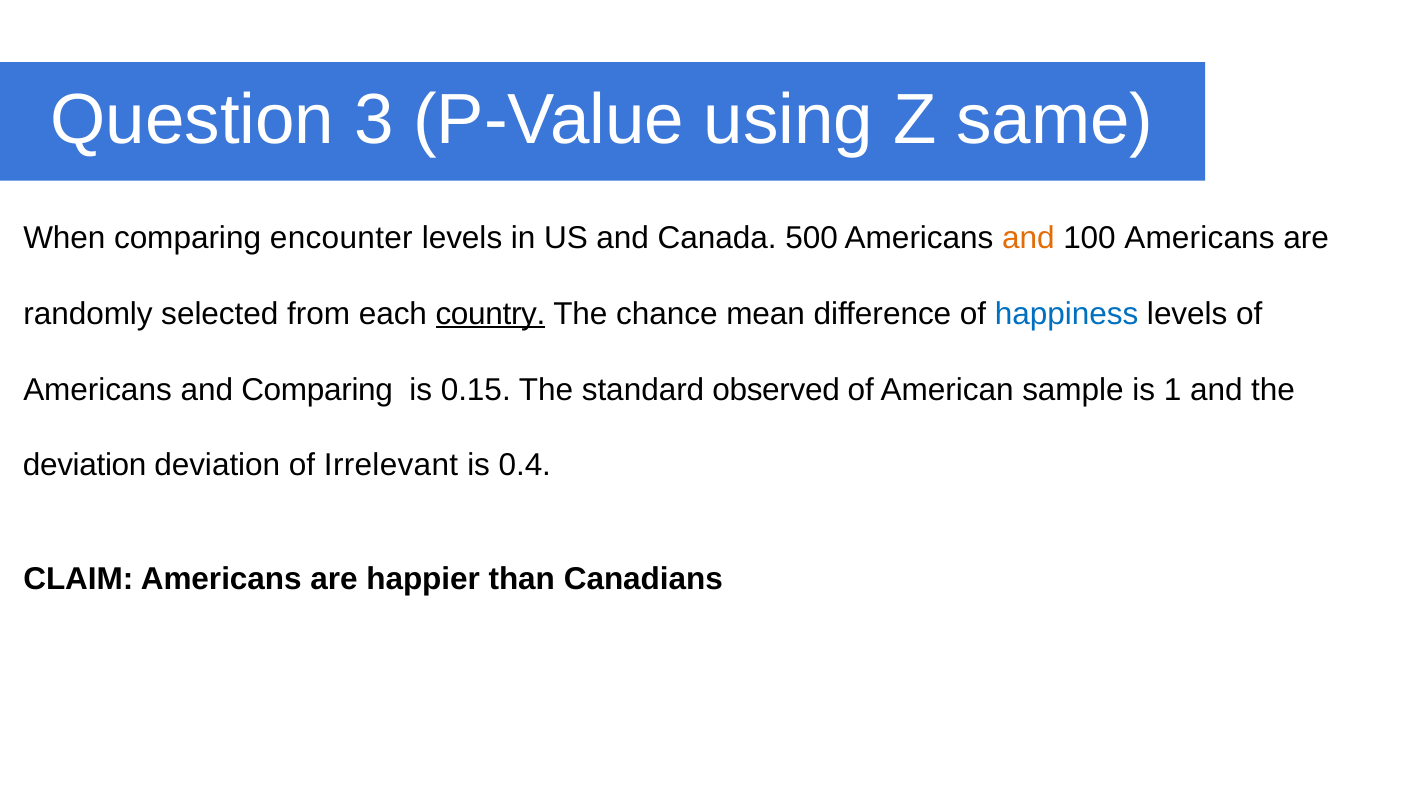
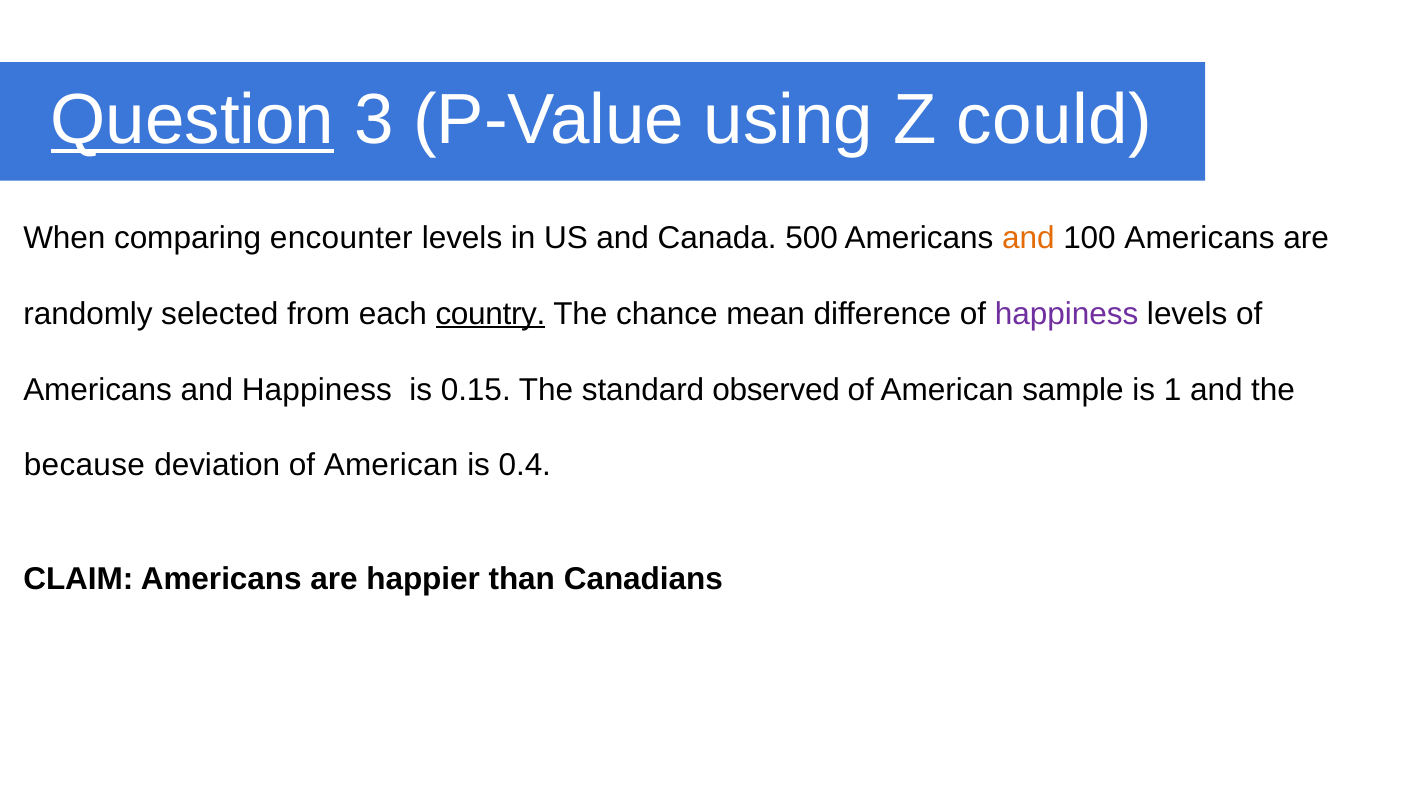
Question underline: none -> present
same: same -> could
happiness at (1067, 314) colour: blue -> purple
and Comparing: Comparing -> Happiness
deviation at (85, 465): deviation -> because
deviation of Irrelevant: Irrelevant -> American
